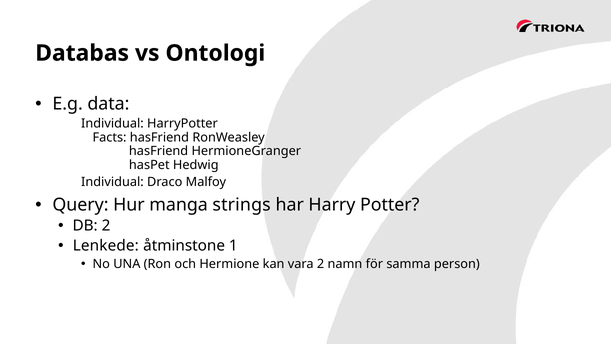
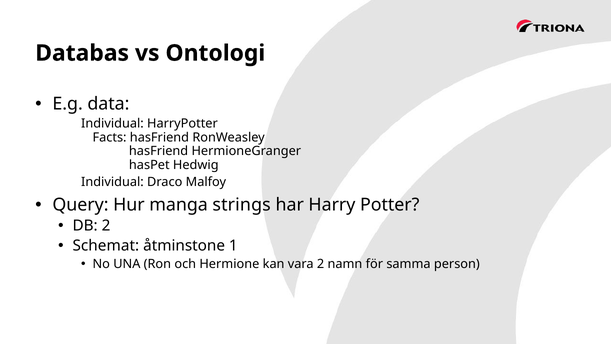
Lenkede: Lenkede -> Schemat
